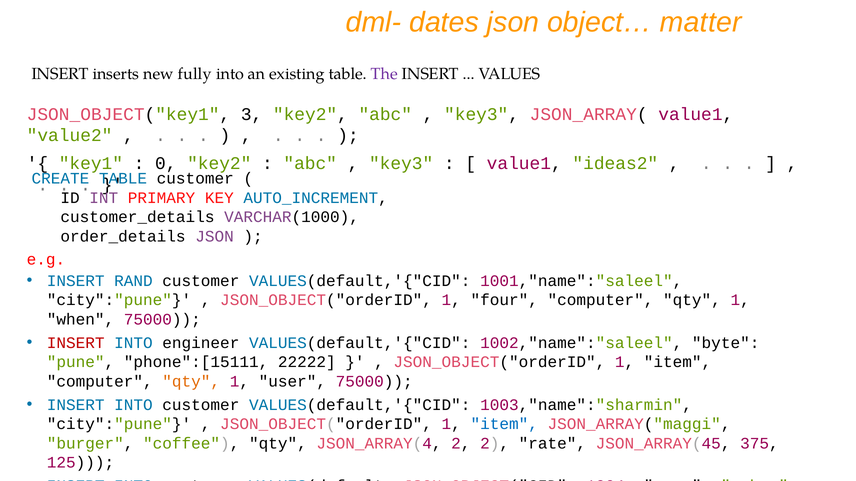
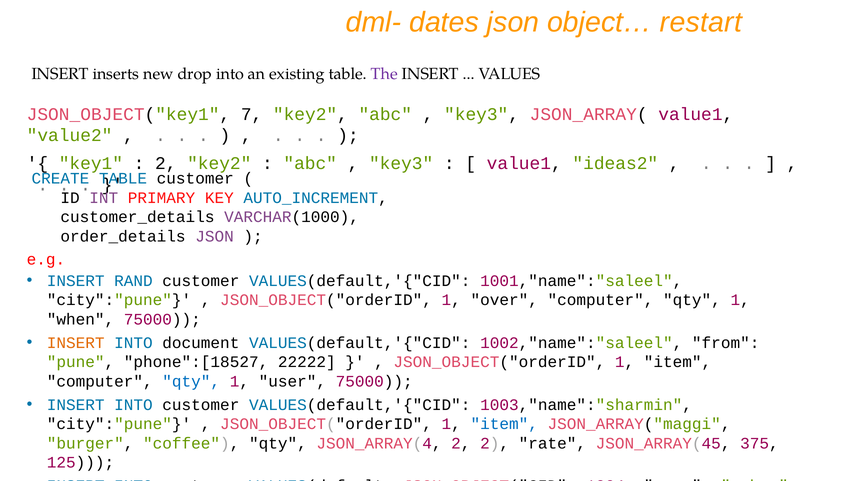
matter: matter -> restart
fully: fully -> drop
3: 3 -> 7
0 at (166, 164): 0 -> 2
four: four -> over
INSERT at (76, 343) colour: red -> orange
engineer: engineer -> document
byte: byte -> from
phone":[15111: phone":[15111 -> phone":[18527
qty at (191, 382) colour: orange -> blue
